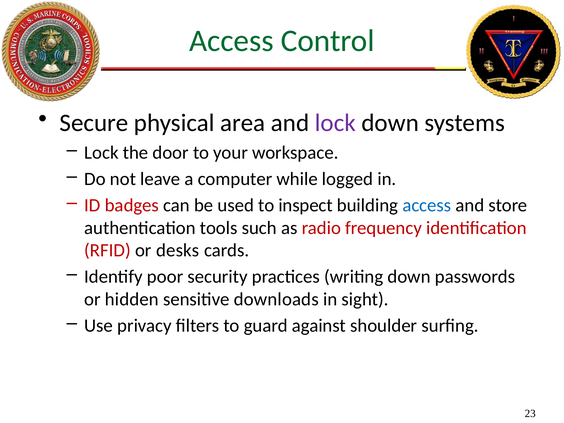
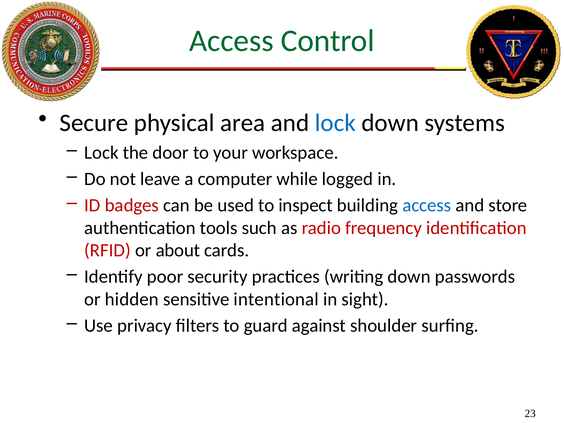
lock at (335, 123) colour: purple -> blue
desks: desks -> about
downloads: downloads -> intentional
